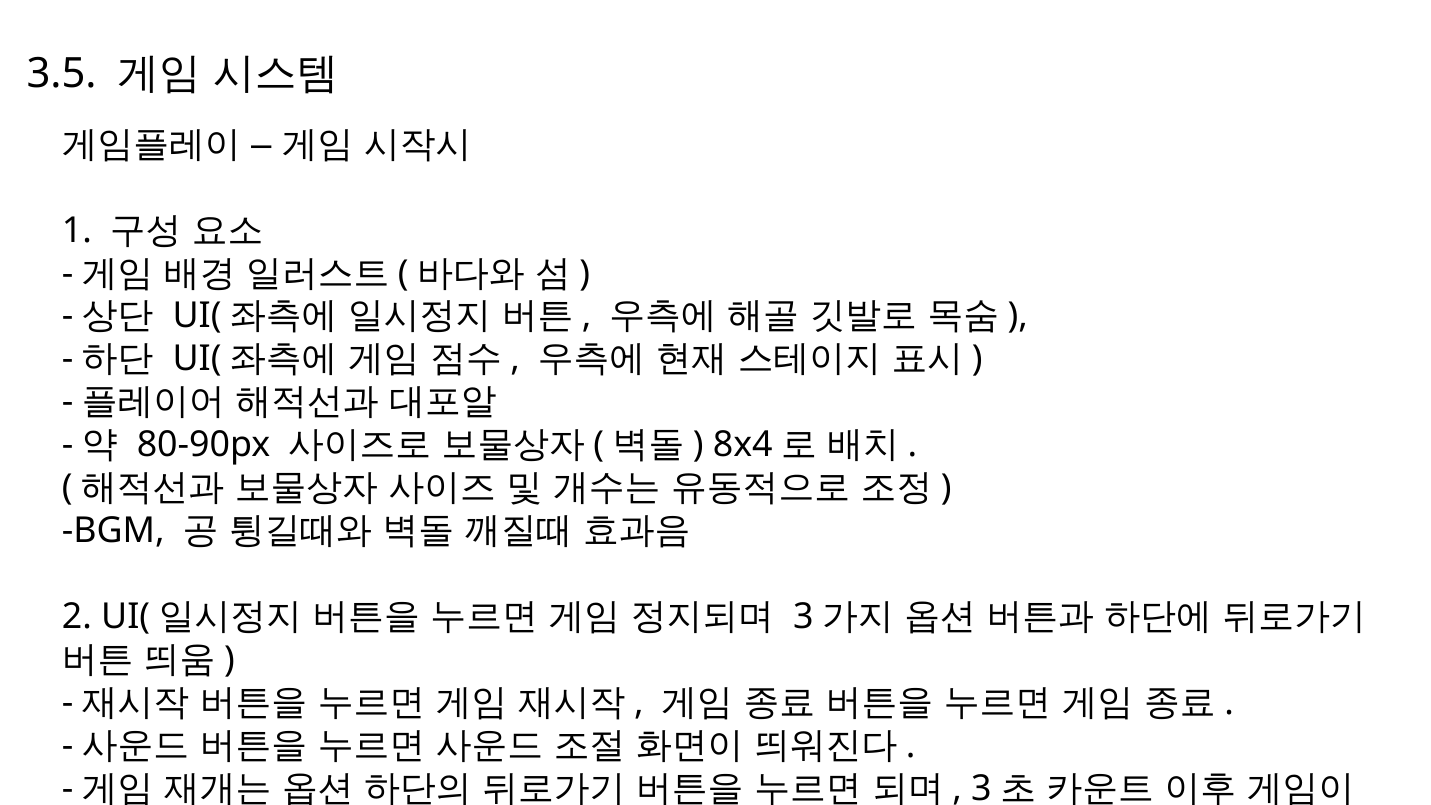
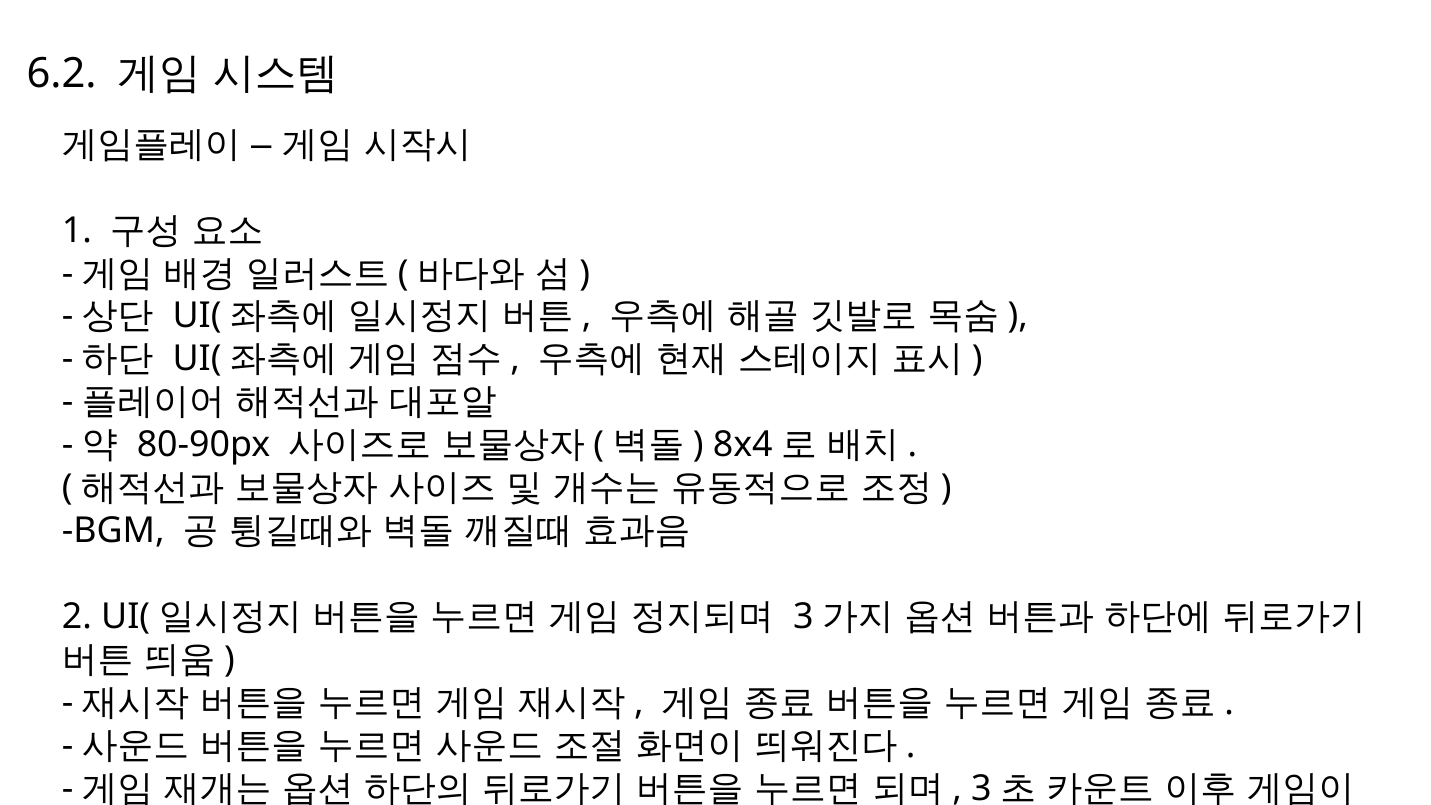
3.5: 3.5 -> 6.2
